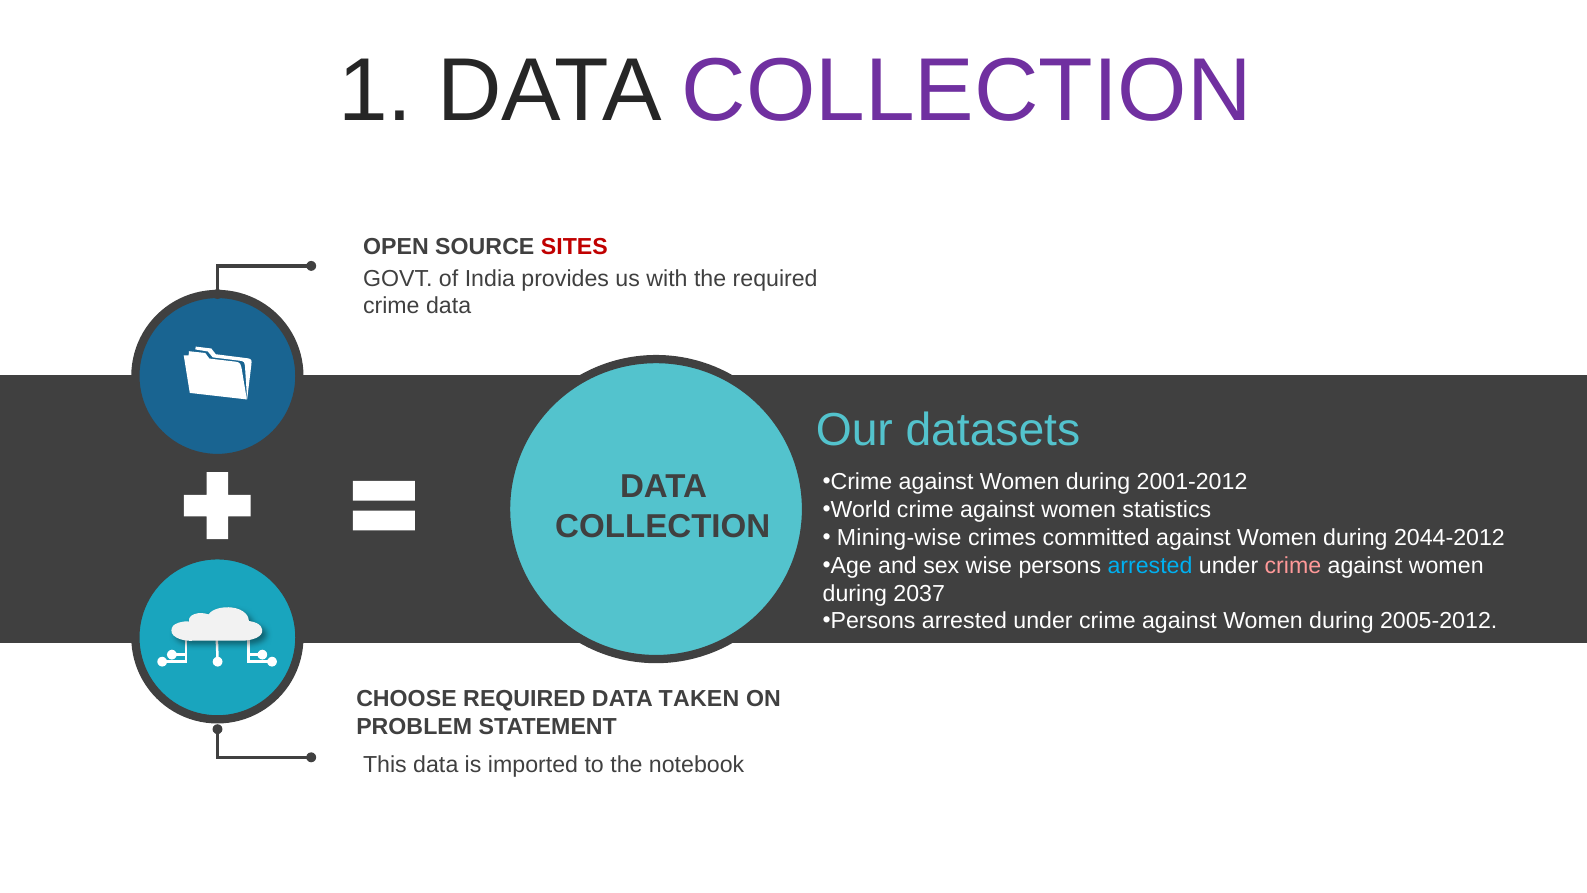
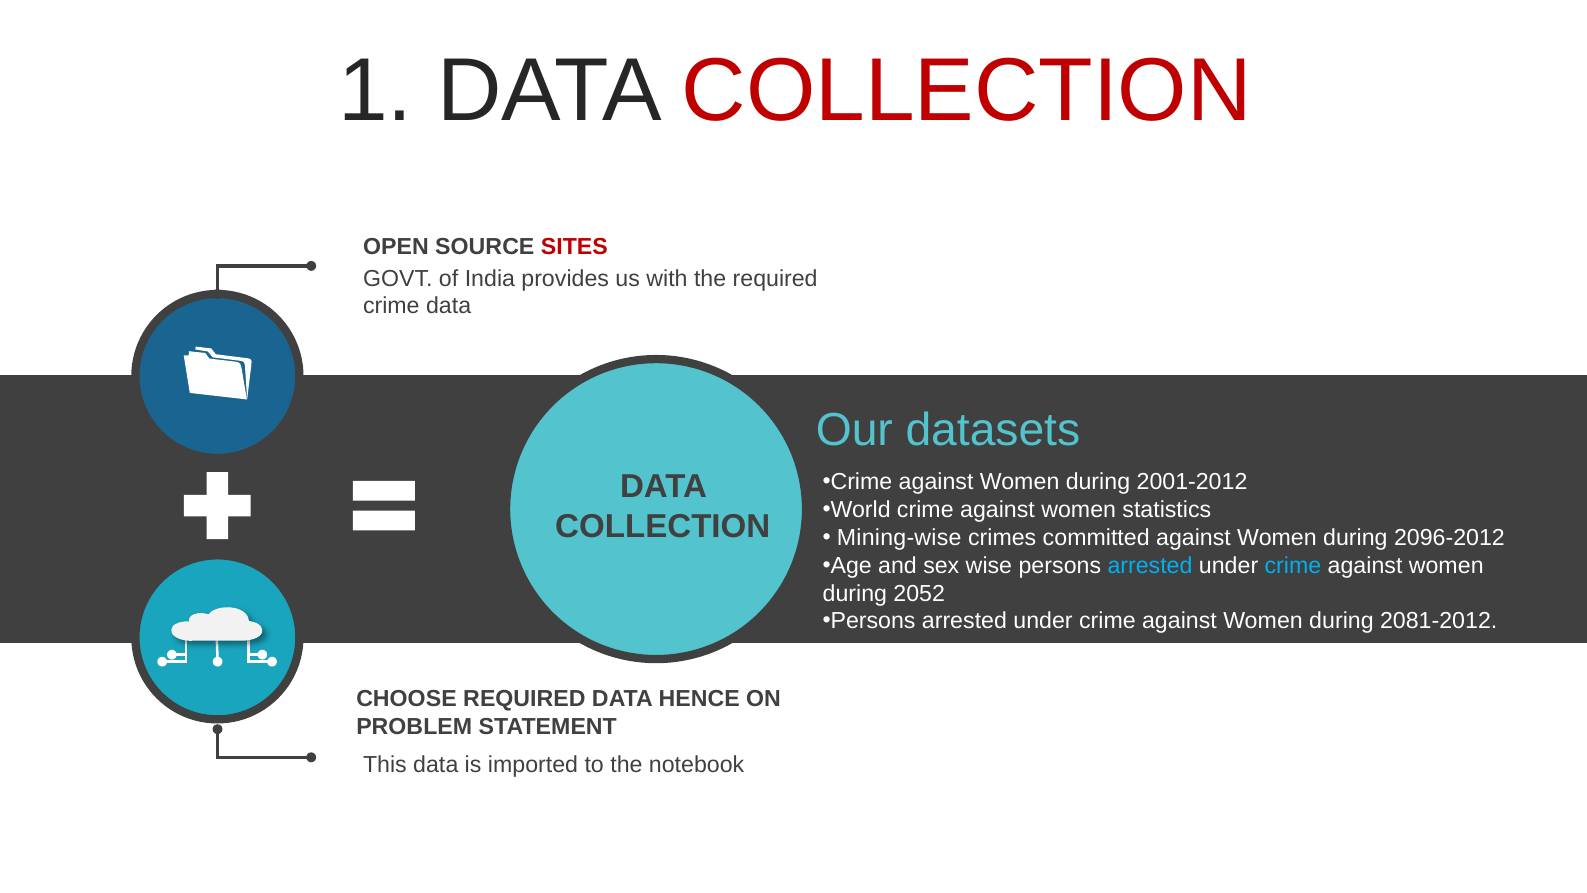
COLLECTION at (967, 91) colour: purple -> red
2044-2012: 2044-2012 -> 2096-2012
crime at (1293, 565) colour: pink -> light blue
2037: 2037 -> 2052
2005-2012: 2005-2012 -> 2081-2012
TAKEN: TAKEN -> HENCE
